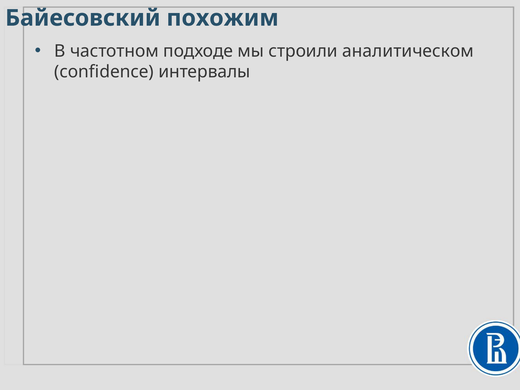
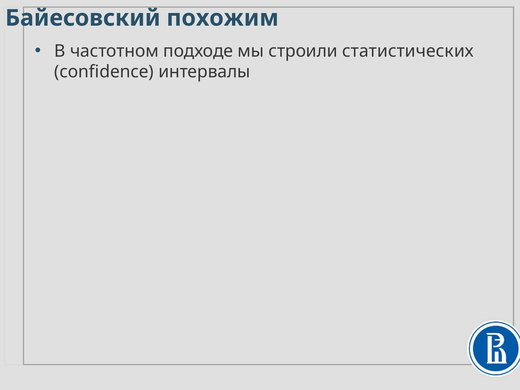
аналитическом: аналитическом -> статистических
